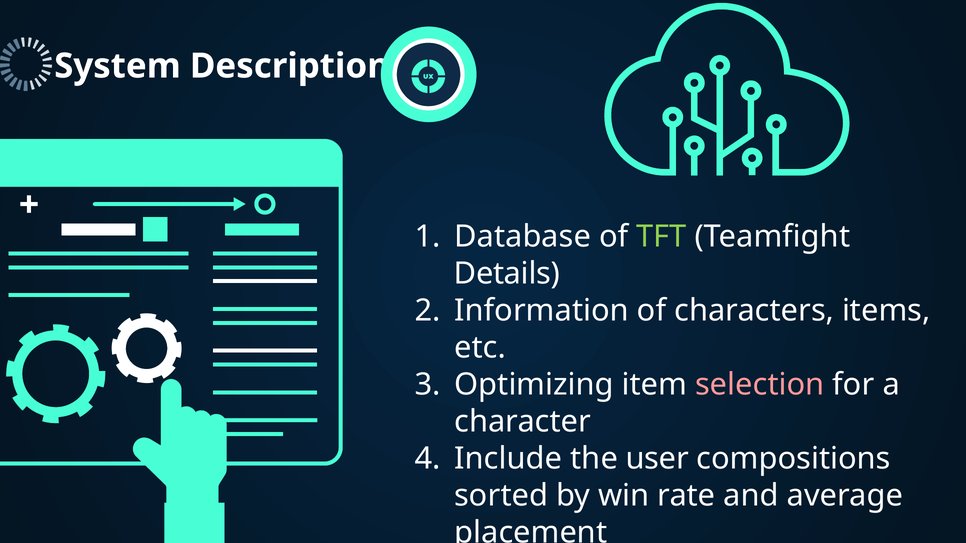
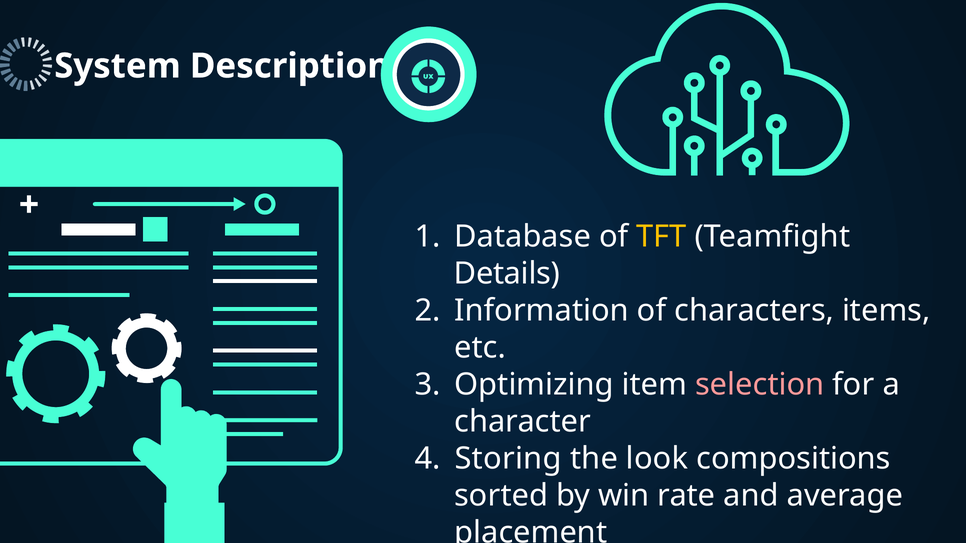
TFT colour: light green -> yellow
Include: Include -> Storing
user: user -> look
